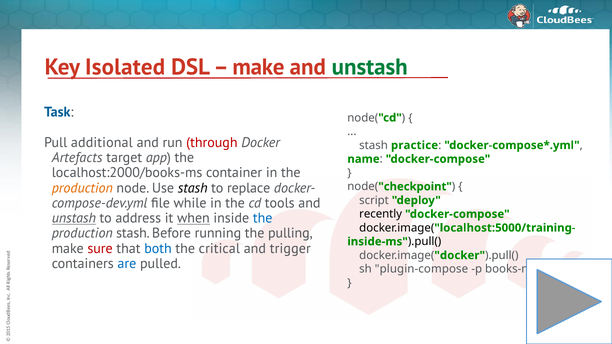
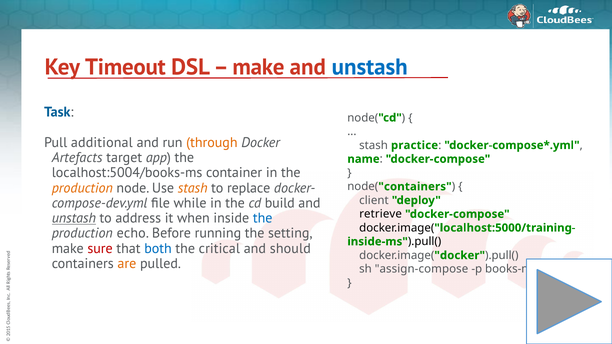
Isolated: Isolated -> Timeout
unstash at (370, 67) colour: green -> blue
through colour: red -> orange
localhost:2000/books-ms: localhost:2000/books-ms -> localhost:5004/books-ms
stash at (193, 188) colour: black -> orange
checkpoint at (415, 187): checkpoint -> containers
script: script -> client
tools: tools -> build
recently: recently -> retrieve
when underline: present -> none
production stash: stash -> echo
pulling: pulling -> setting
trigger: trigger -> should
are colour: blue -> orange
plugin-compose: plugin-compose -> assign-compose
